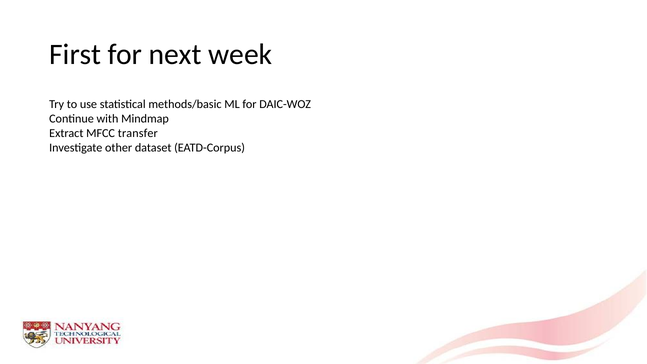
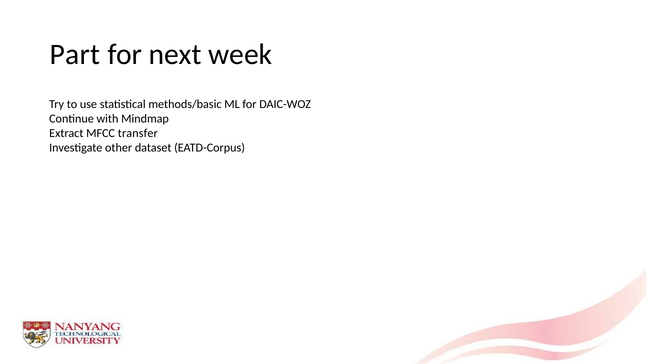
First: First -> Part
